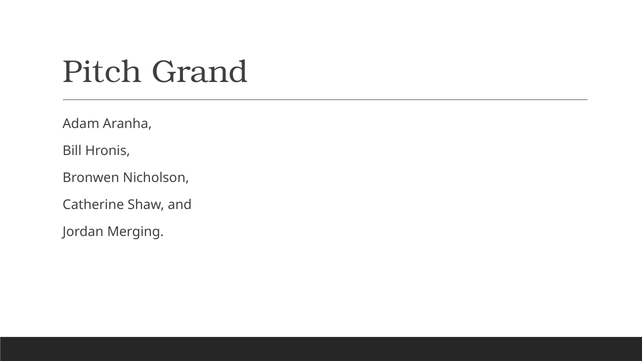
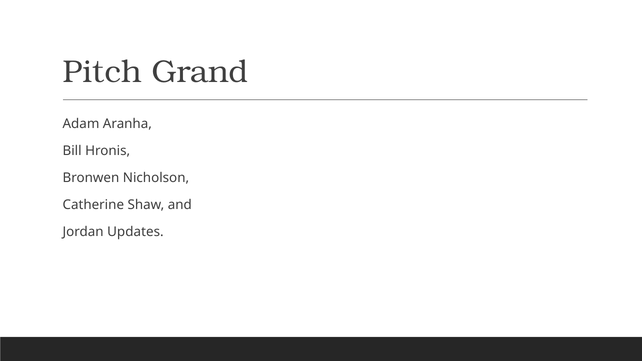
Merging: Merging -> Updates
